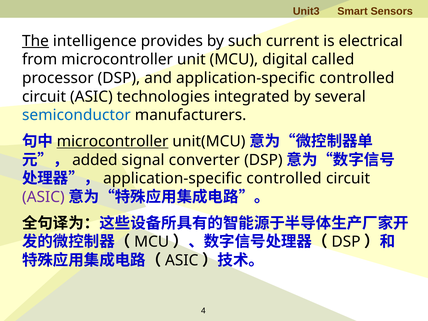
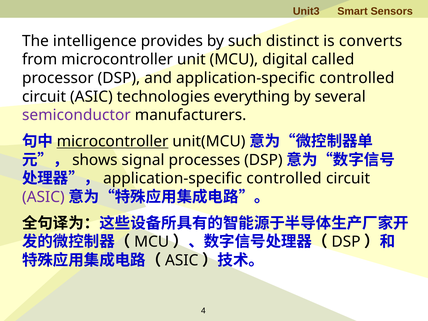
The underline: present -> none
current: current -> distinct
electrical: electrical -> converts
integrated: integrated -> everything
semiconductor colour: blue -> purple
added: added -> shows
converter: converter -> processes
